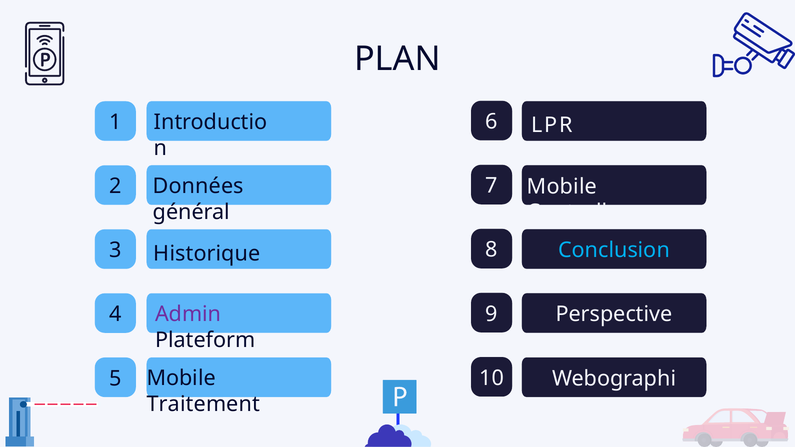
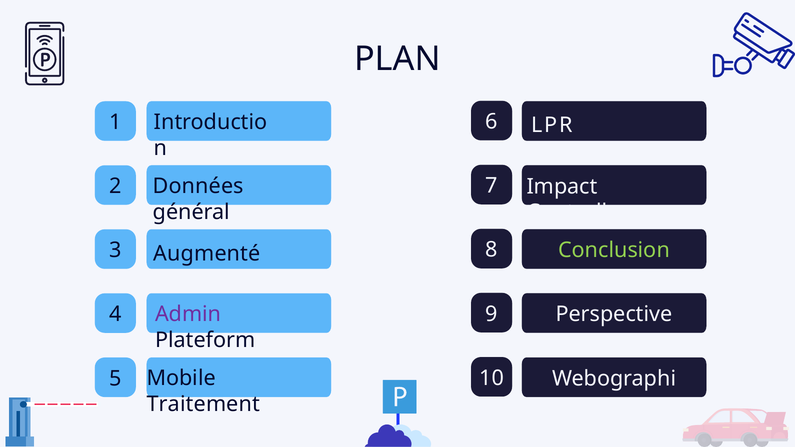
Mobile at (562, 187): Mobile -> Impact
Conclusion colour: light blue -> light green
Historique: Historique -> Augmenté
